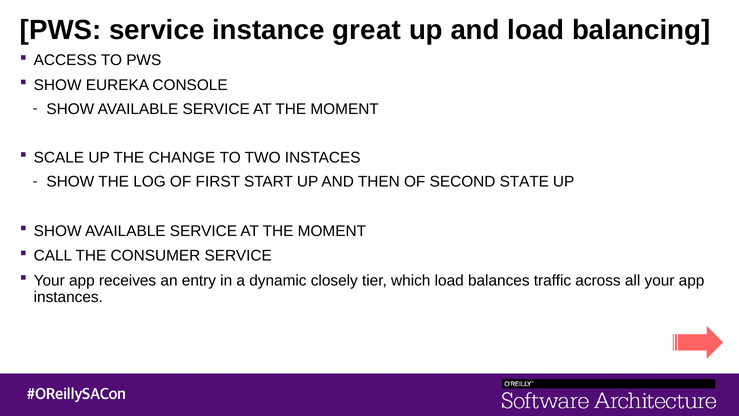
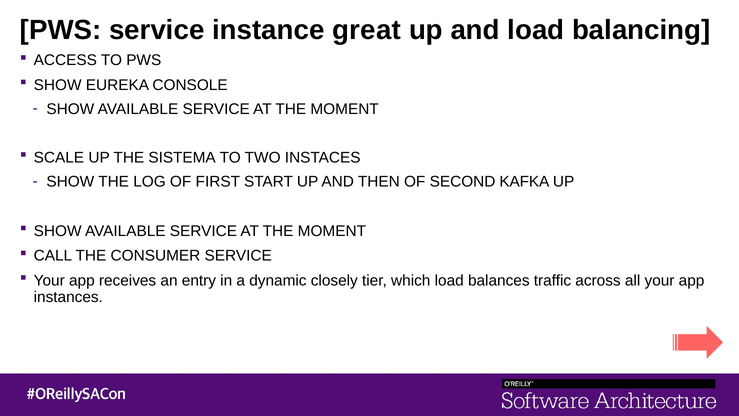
CHANGE: CHANGE -> SISTEMA
STATE: STATE -> KAFKA
